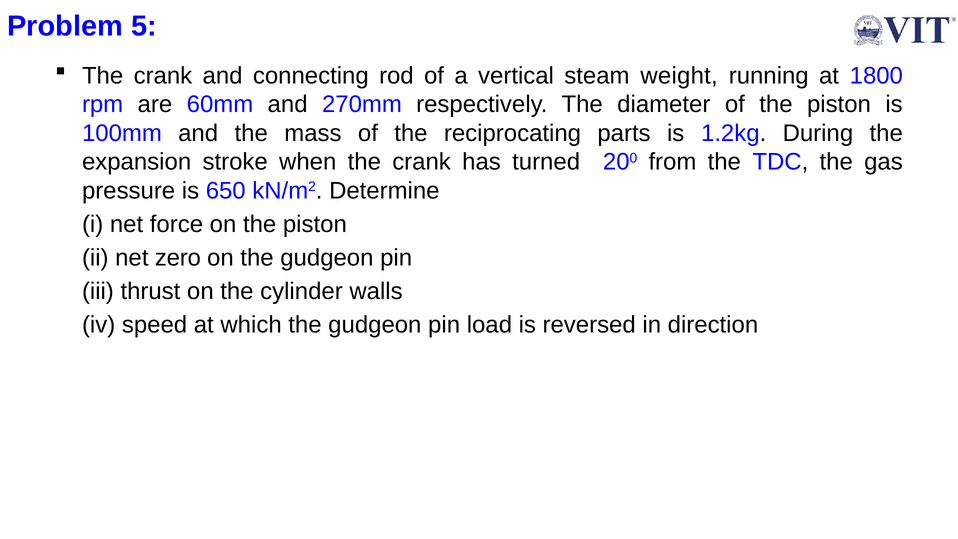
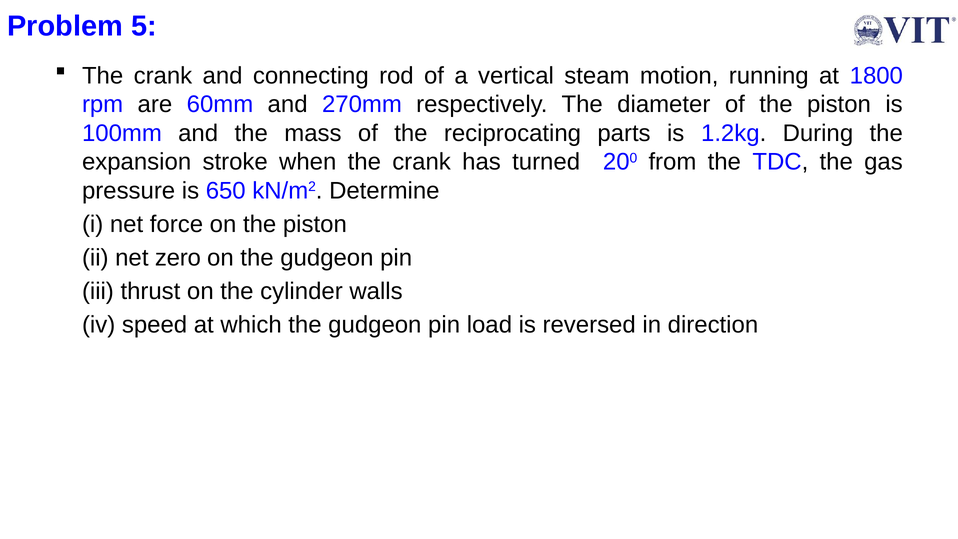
weight: weight -> motion
